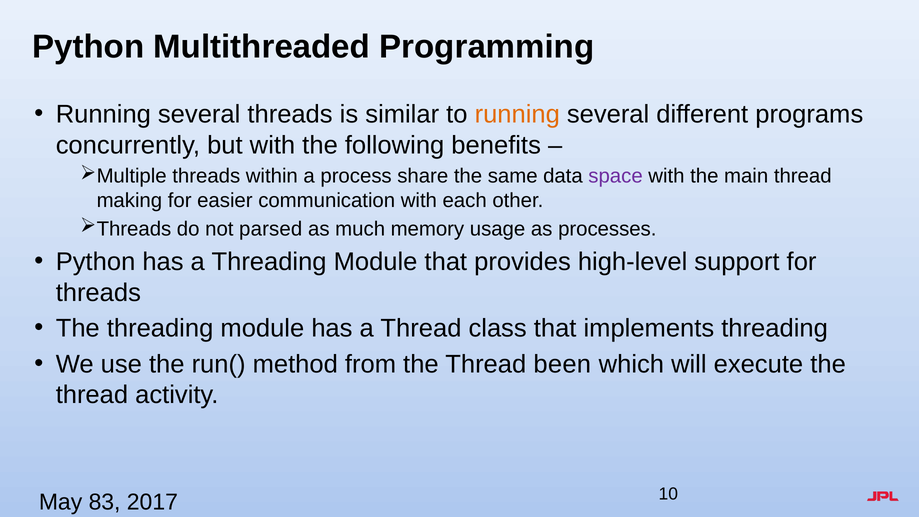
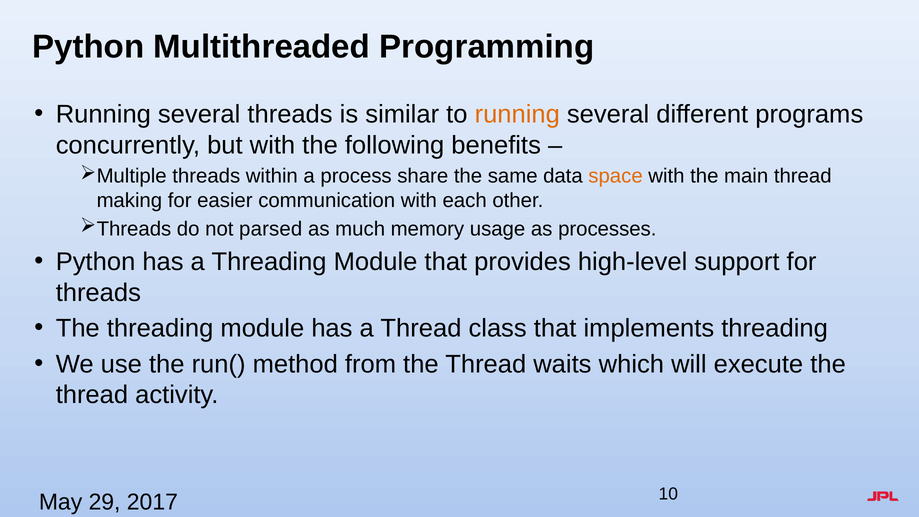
space colour: purple -> orange
been: been -> waits
83: 83 -> 29
